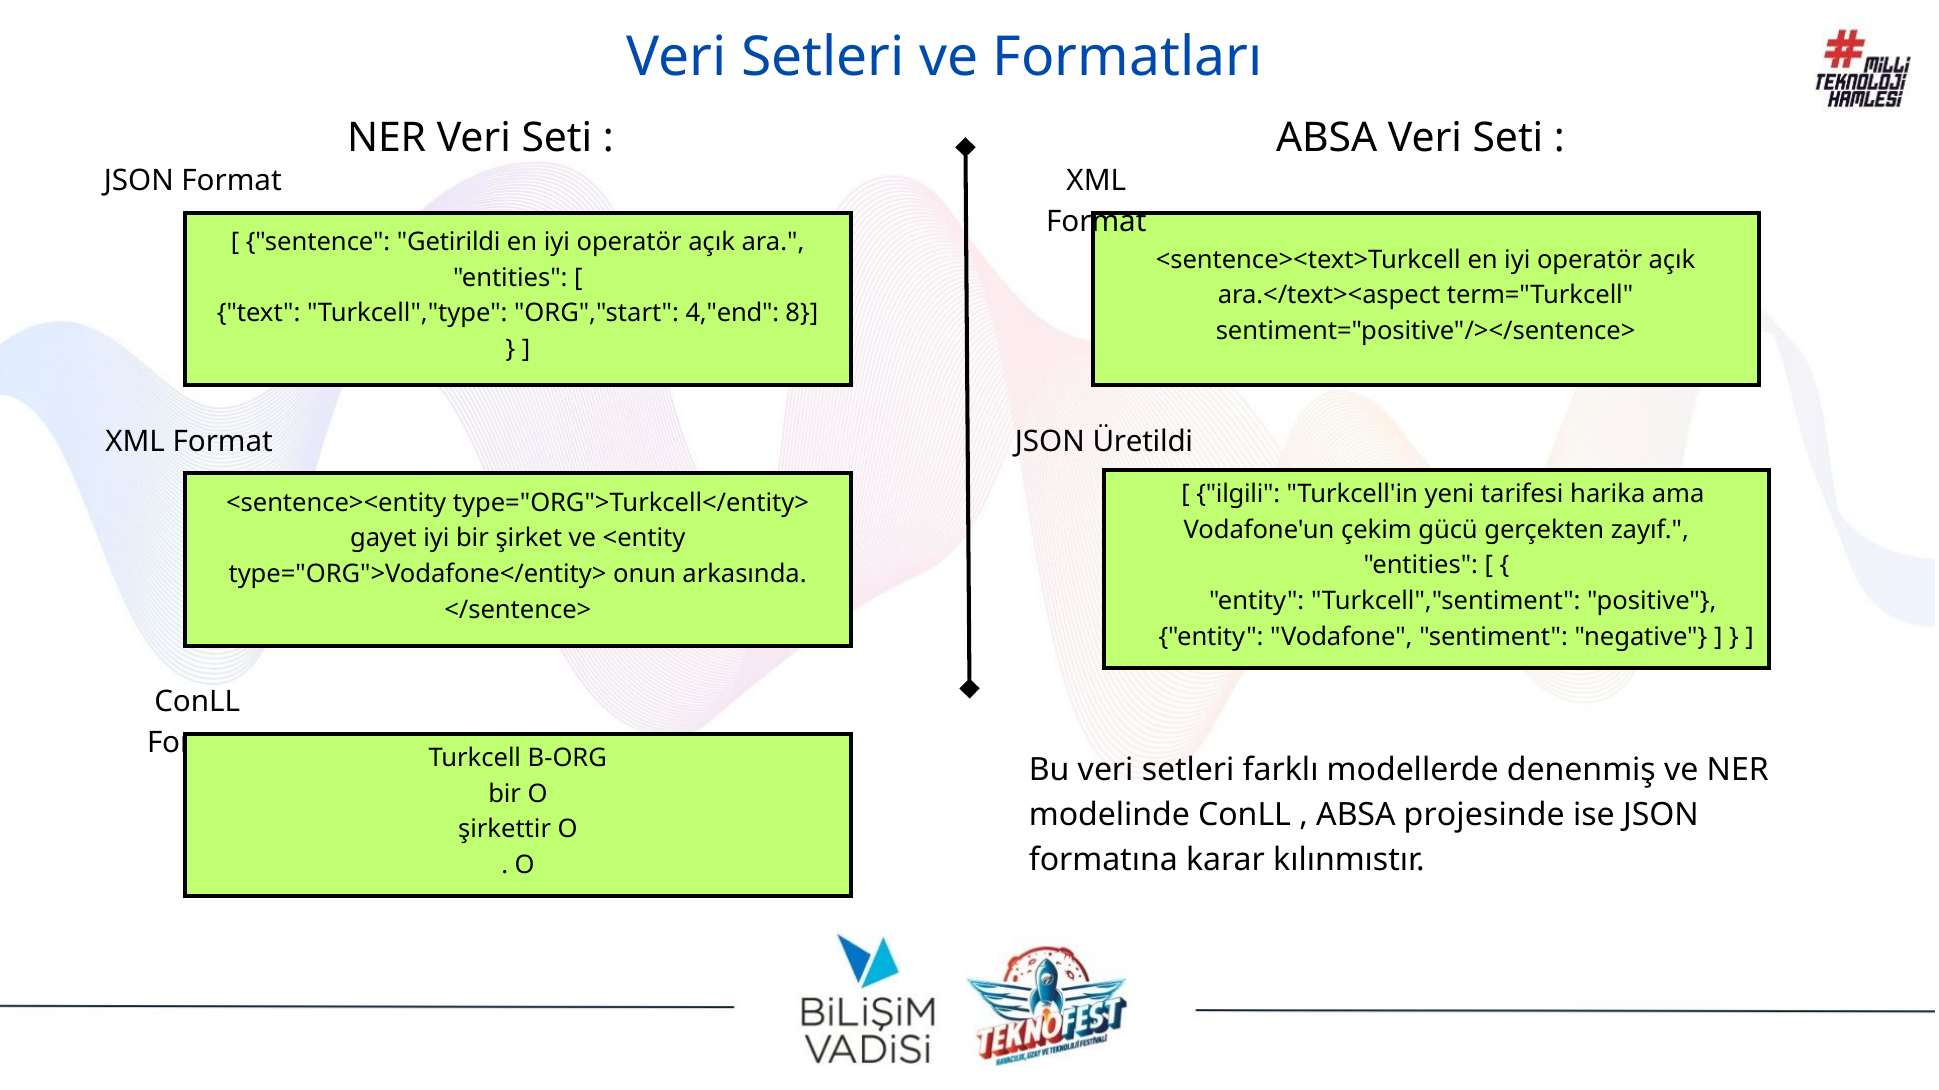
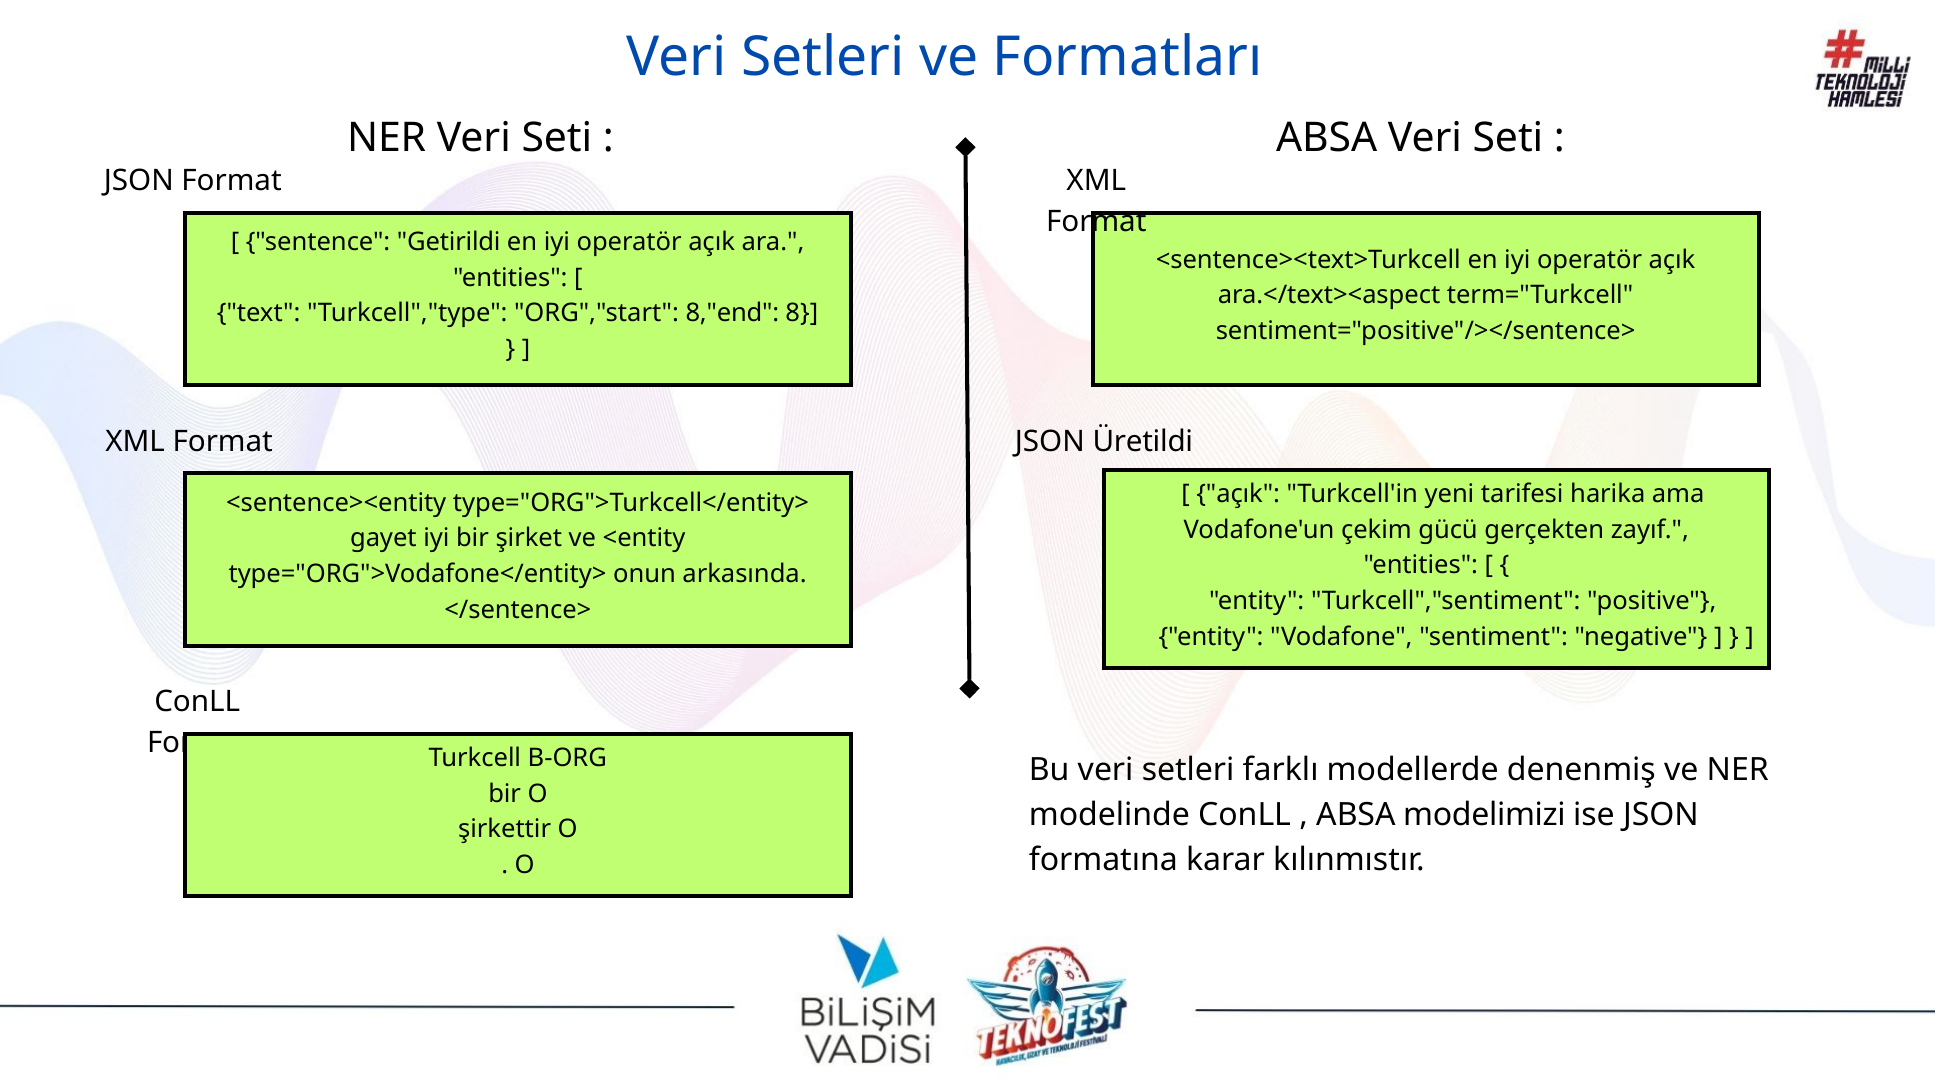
4,"end: 4,"end -> 8,"end
ilgili at (1238, 494): ilgili -> açık
projesinde: projesinde -> modelimizi
